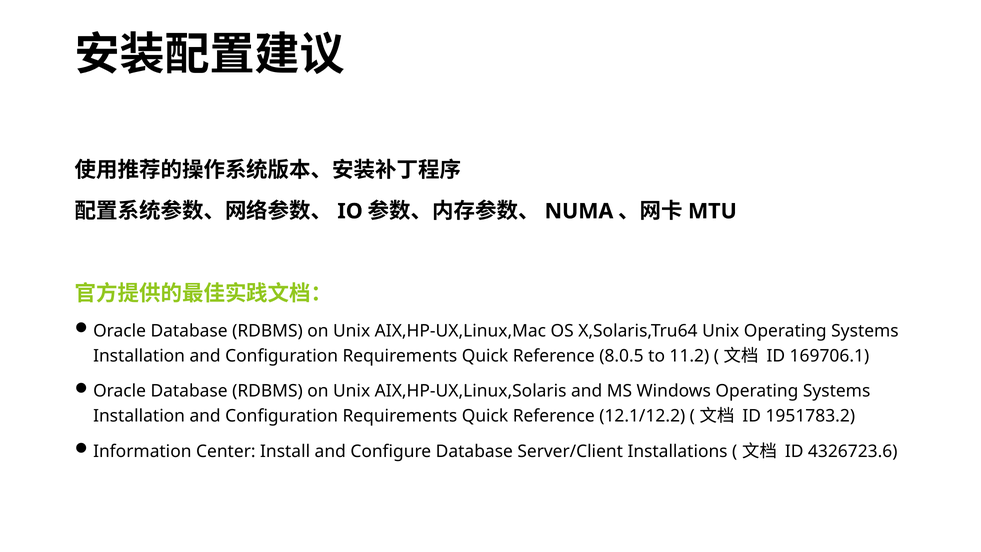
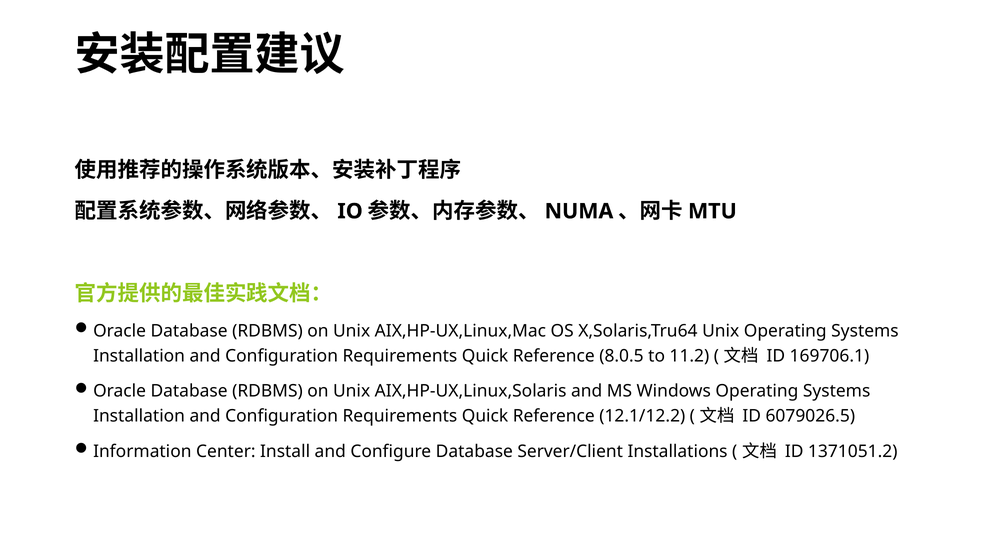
1951783.2: 1951783.2 -> 6079026.5
4326723.6: 4326723.6 -> 1371051.2
